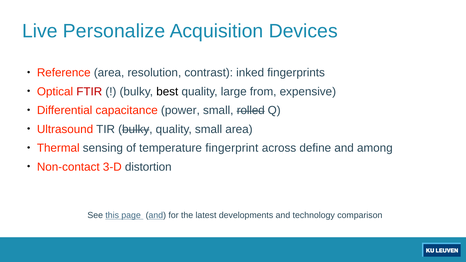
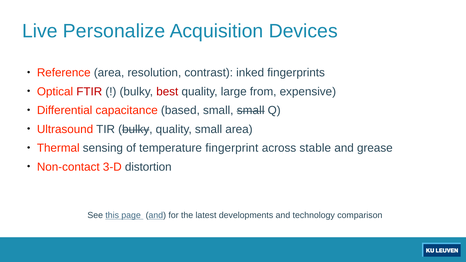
best colour: black -> red
power: power -> based
small rolled: rolled -> small
define: define -> stable
among: among -> grease
